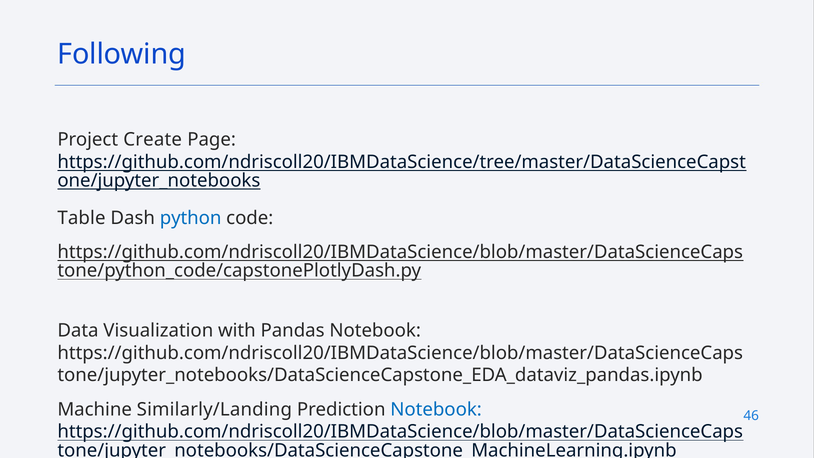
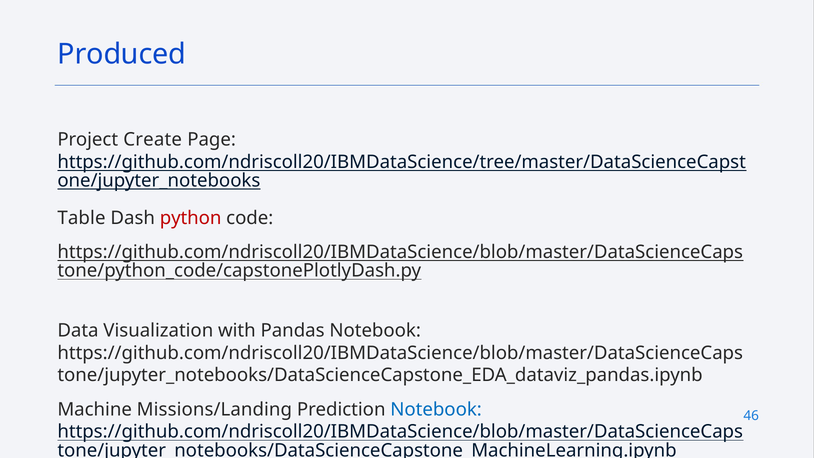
Following: Following -> Produced
python colour: blue -> red
Similarly/Landing: Similarly/Landing -> Missions/Landing
